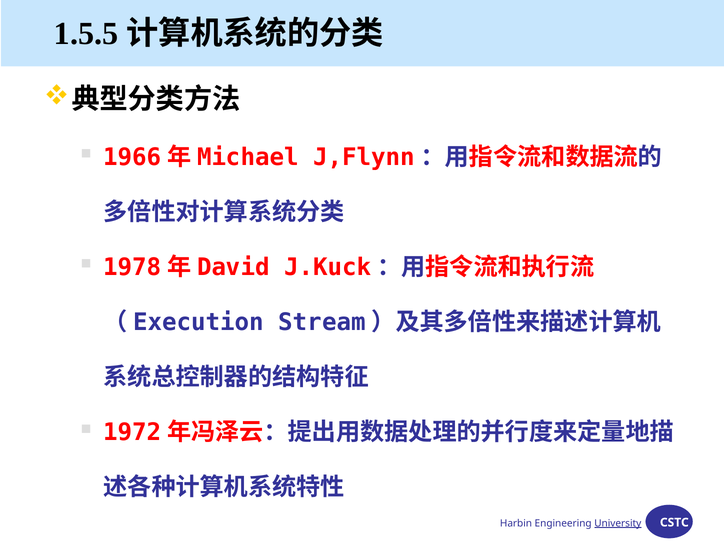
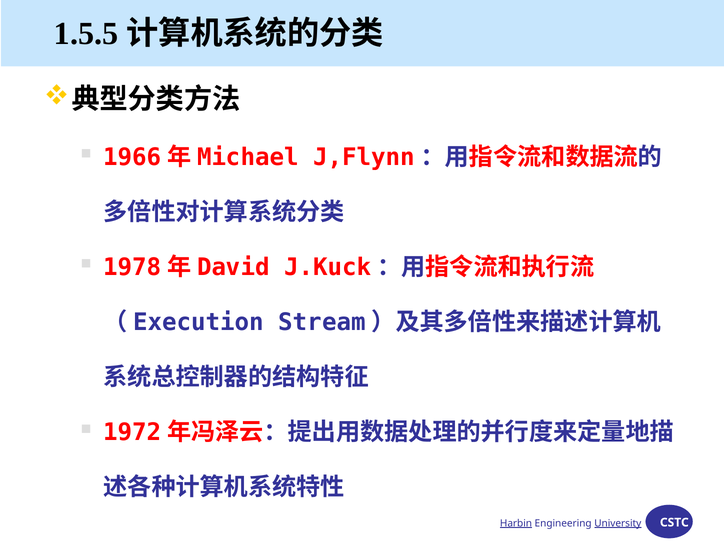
Harbin underline: none -> present
